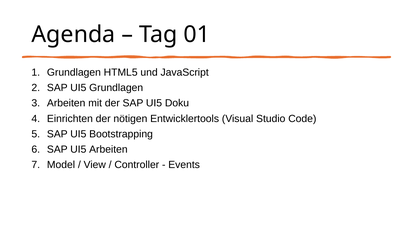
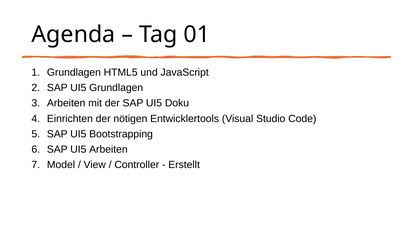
Events: Events -> Erstellt
